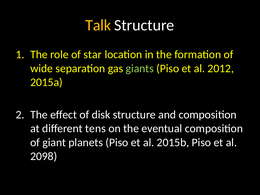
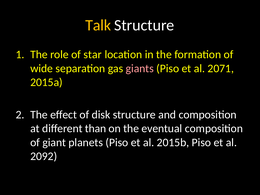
giants colour: light green -> pink
2012: 2012 -> 2071
tens: tens -> than
2098: 2098 -> 2092
